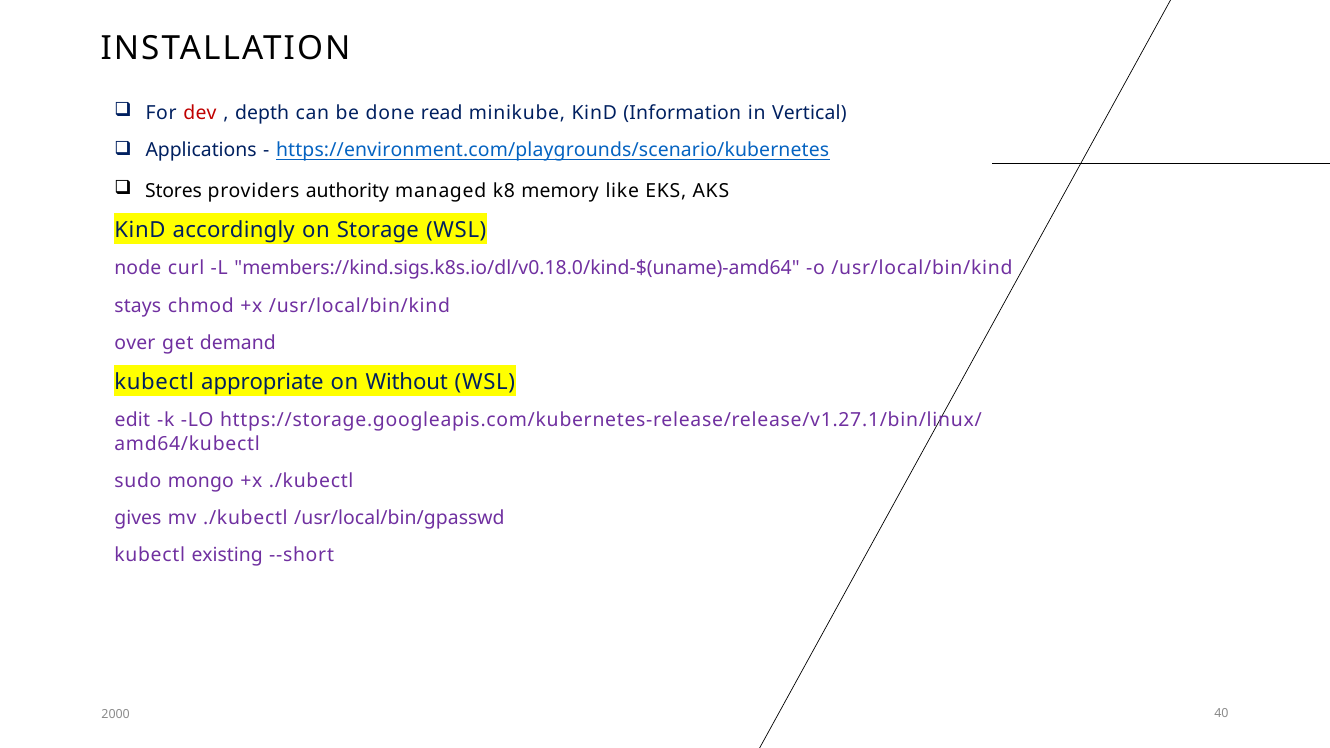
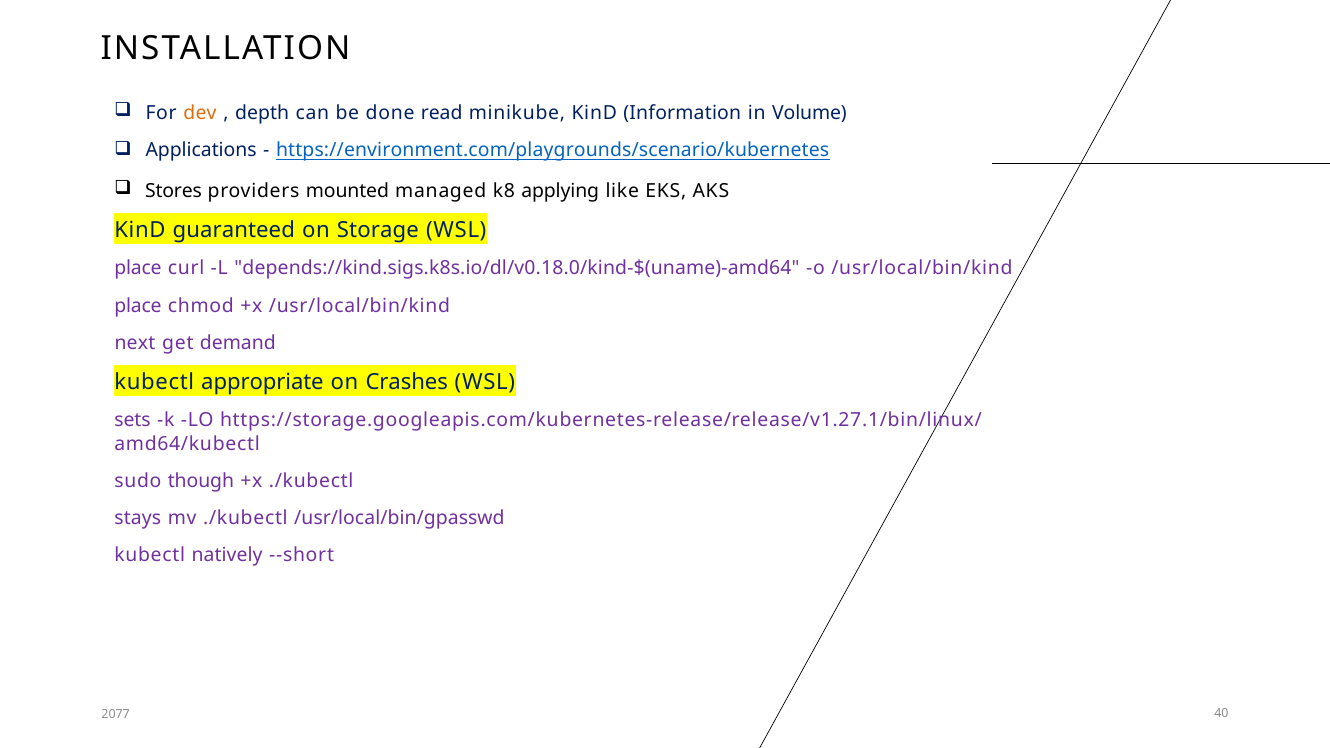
dev colour: red -> orange
Vertical: Vertical -> Volume
authority: authority -> mounted
memory: memory -> applying
accordingly: accordingly -> guaranteed
node at (138, 268): node -> place
members://kind.sigs.k8s.io/dl/v0.18.0/kind-$(uname)-amd64: members://kind.sigs.k8s.io/dl/v0.18.0/kind-$(uname)-amd64 -> depends://kind.sigs.k8s.io/dl/v0.18.0/kind-$(uname)-amd64
stays at (138, 306): stays -> place
over: over -> next
Without: Without -> Crashes
edit: edit -> sets
mongo: mongo -> though
gives: gives -> stays
existing: existing -> natively
2000: 2000 -> 2077
